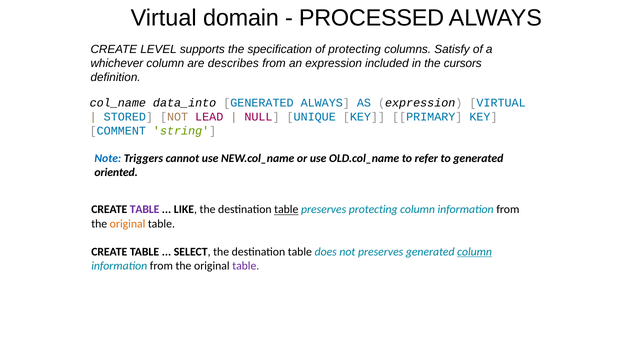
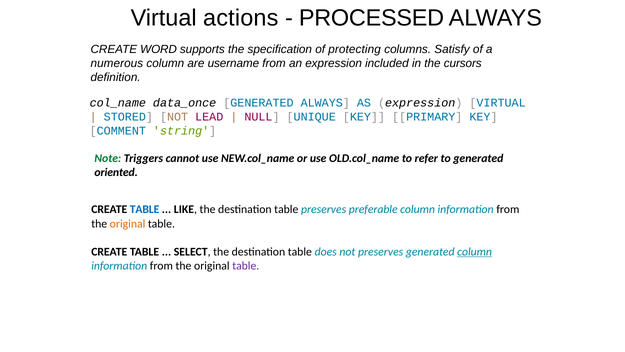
domain: domain -> actions
LEVEL: LEVEL -> WORD
whichever: whichever -> numerous
describes: describes -> username
data_into: data_into -> data_once
Note colour: blue -> green
TABLE at (145, 209) colour: purple -> blue
table at (286, 209) underline: present -> none
preserves protecting: protecting -> preferable
